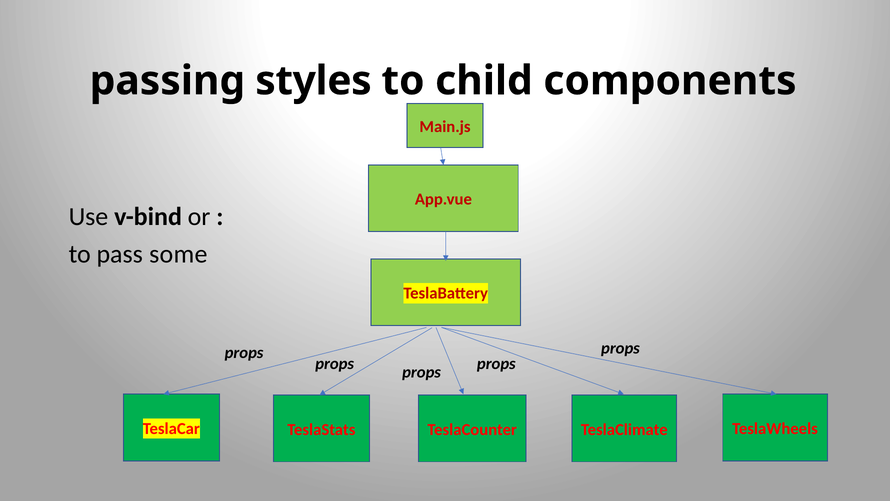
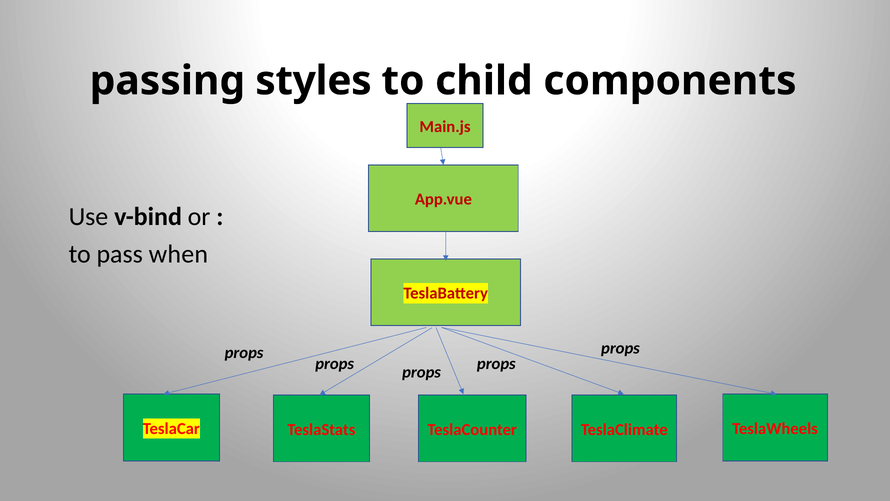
some: some -> when
